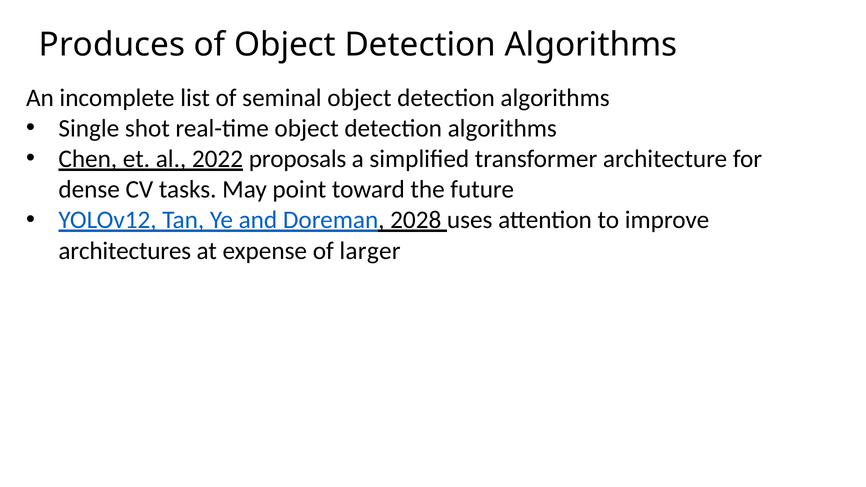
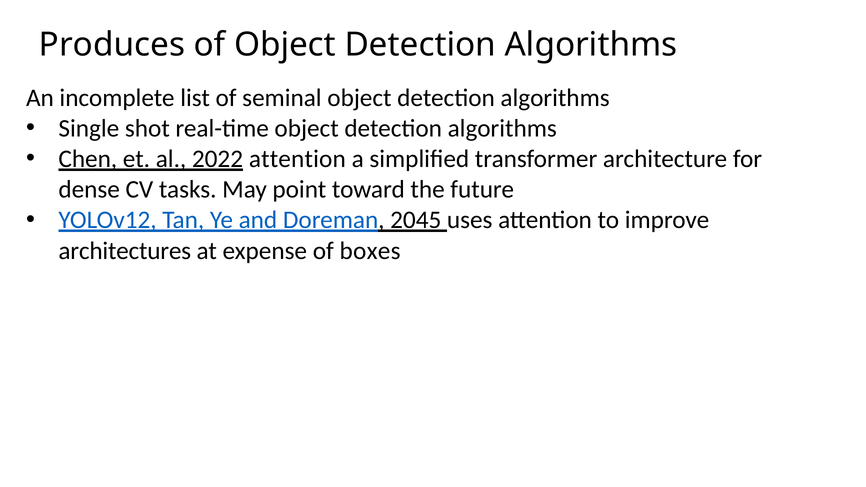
2022 proposals: proposals -> attention
2028: 2028 -> 2045
larger: larger -> boxes
